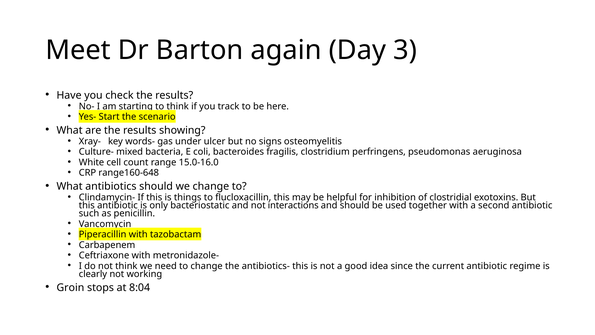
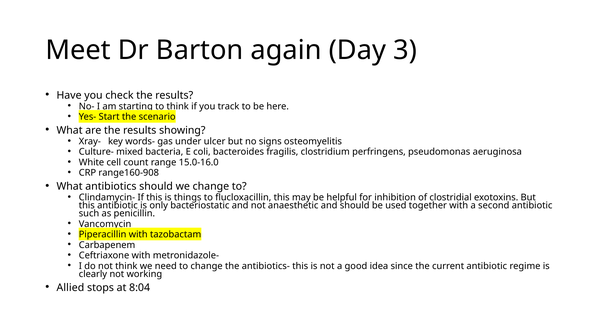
range160-648: range160-648 -> range160-908
interactions: interactions -> anaesthetic
Groin: Groin -> Allied
